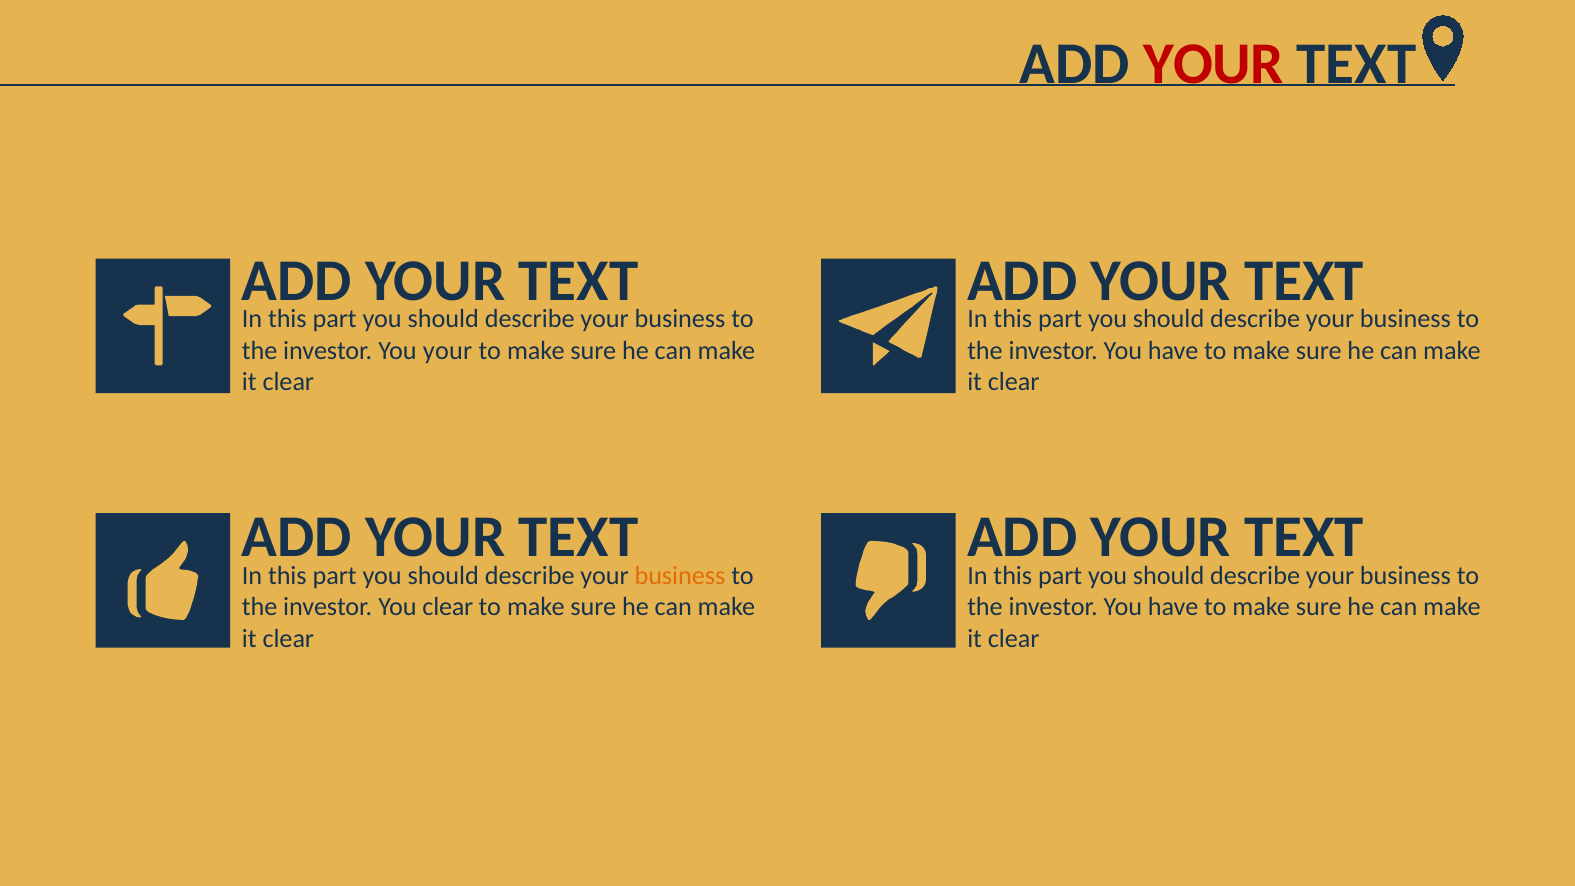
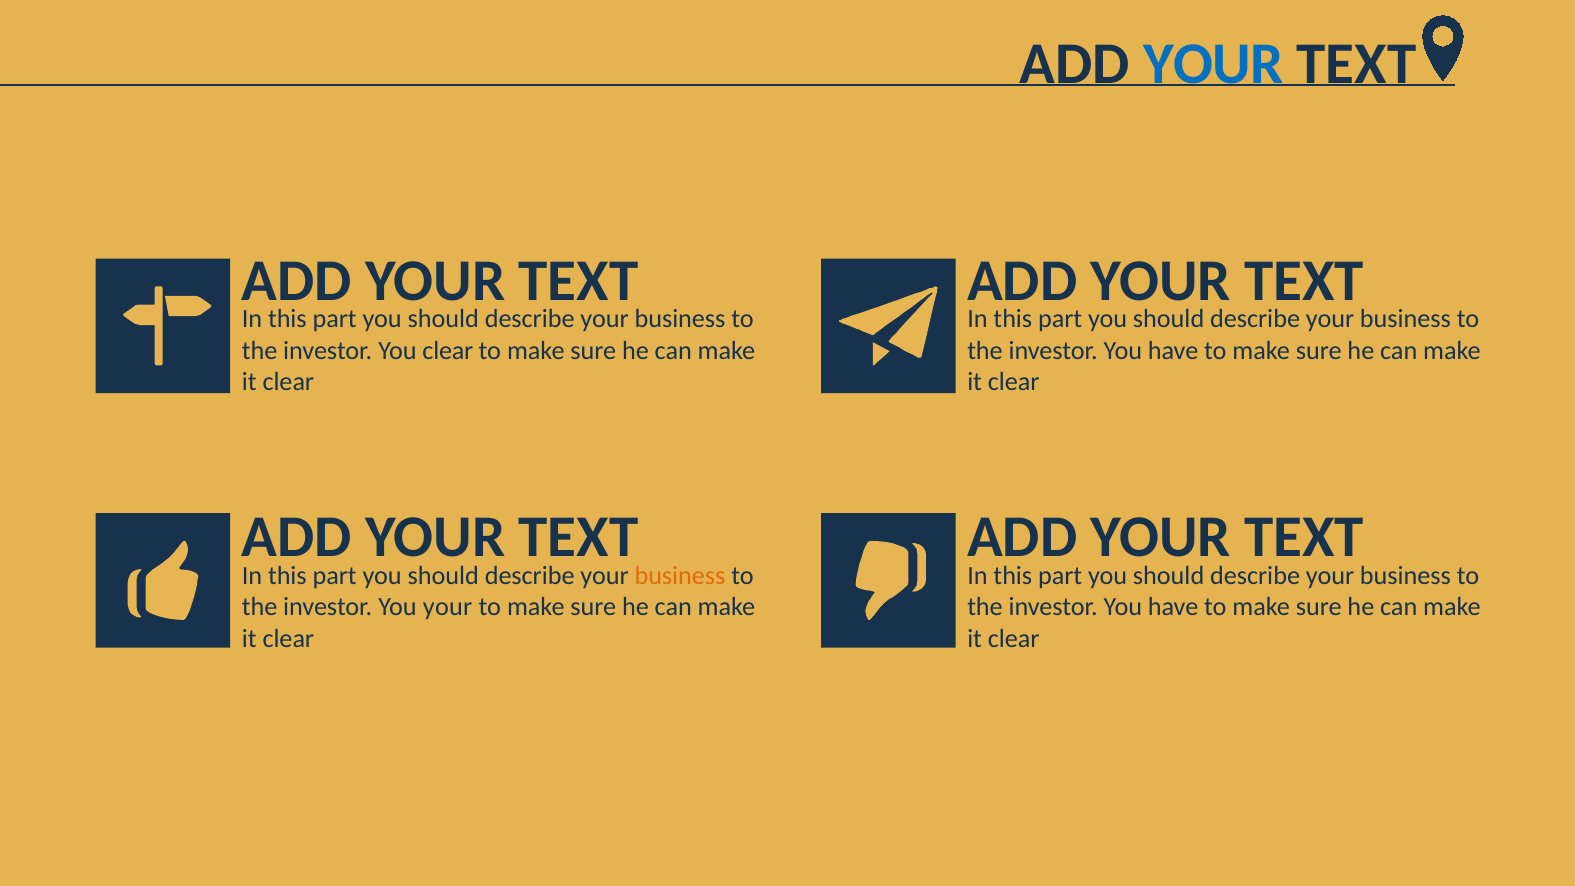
YOUR at (1213, 64) colour: red -> blue
You your: your -> clear
You clear: clear -> your
